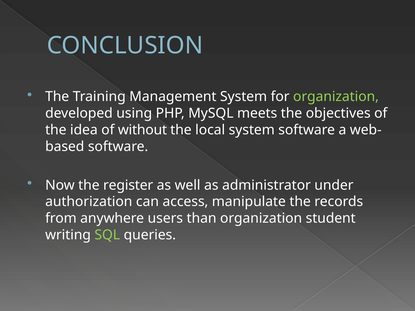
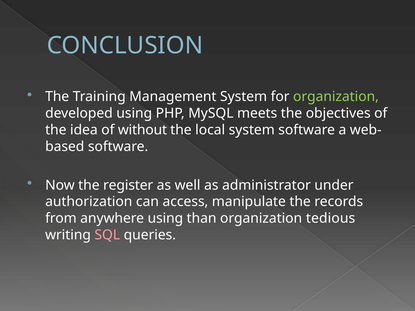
anywhere users: users -> using
student: student -> tedious
SQL colour: light green -> pink
